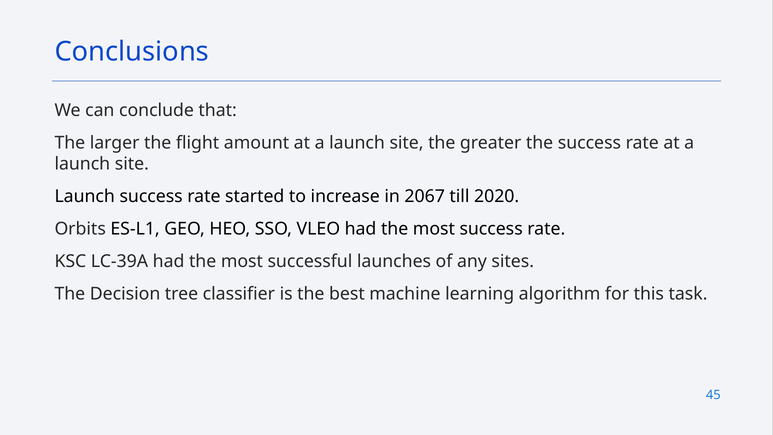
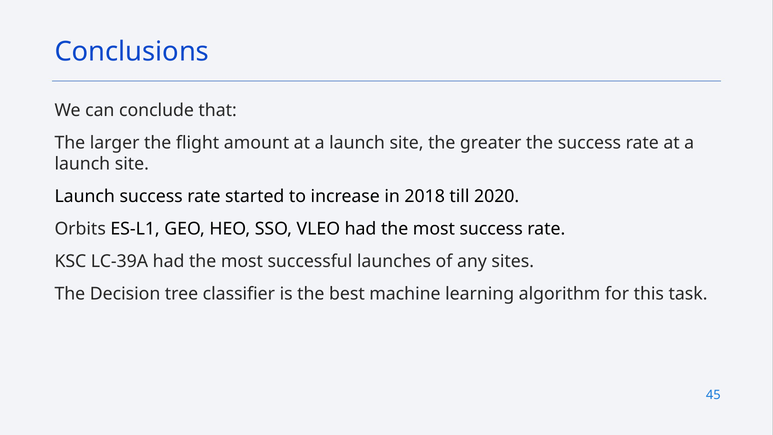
2067: 2067 -> 2018
